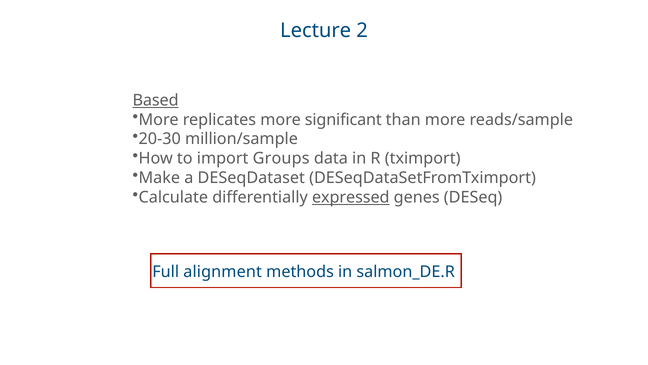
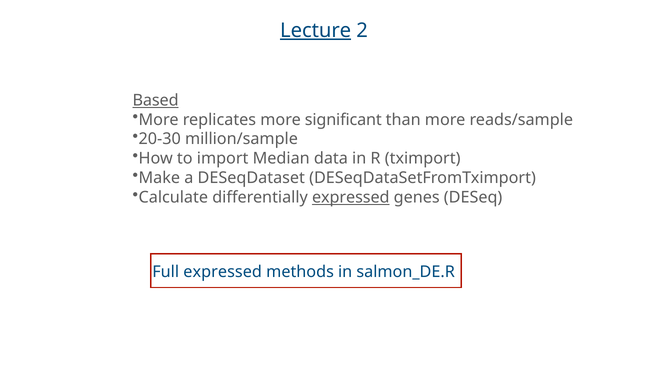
Lecture underline: none -> present
Groups: Groups -> Median
Full alignment: alignment -> expressed
